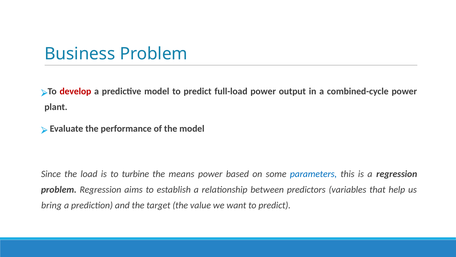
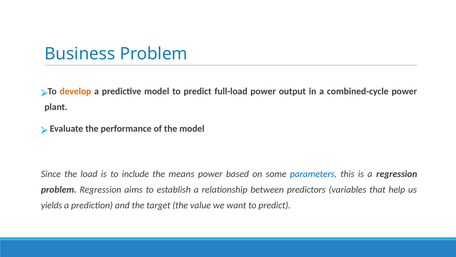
develop colour: red -> orange
turbine: turbine -> include
bring: bring -> yields
